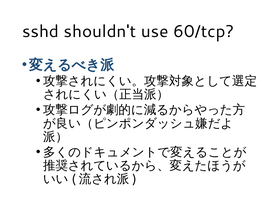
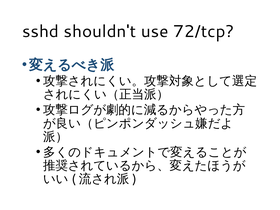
60/tcp: 60/tcp -> 72/tcp
